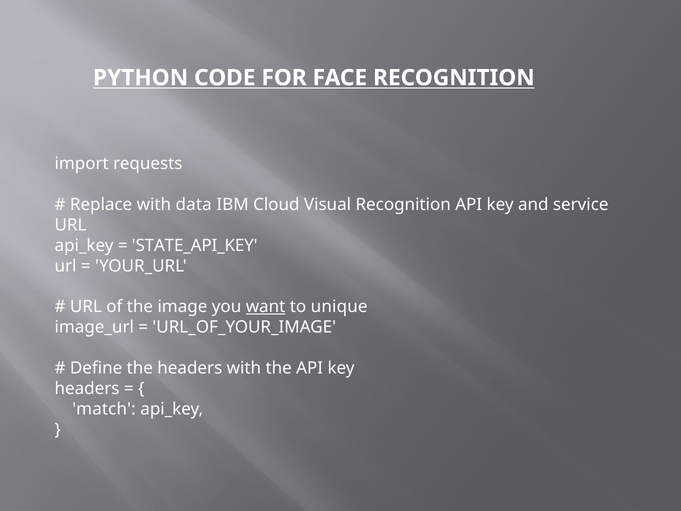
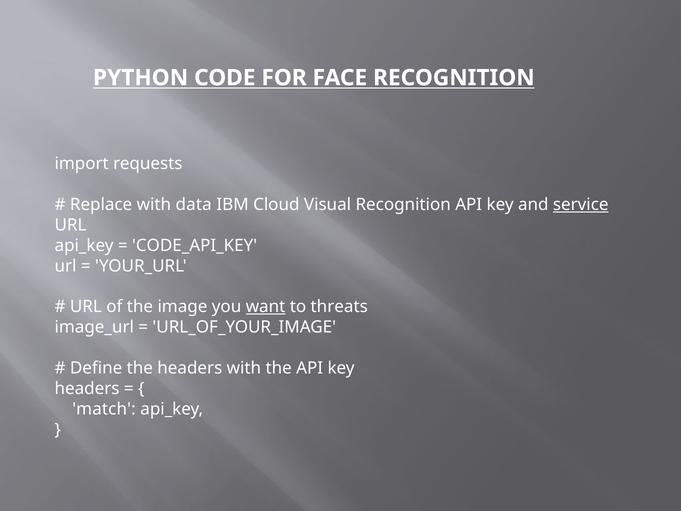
service underline: none -> present
STATE_API_KEY: STATE_API_KEY -> CODE_API_KEY
unique: unique -> threats
